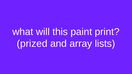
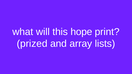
paint: paint -> hope
